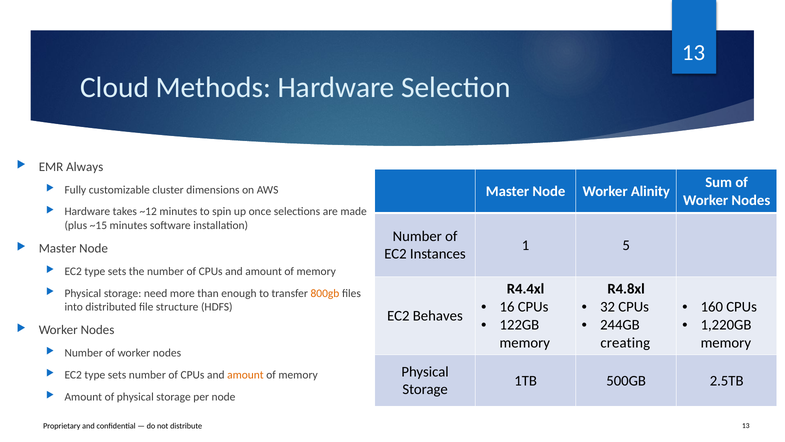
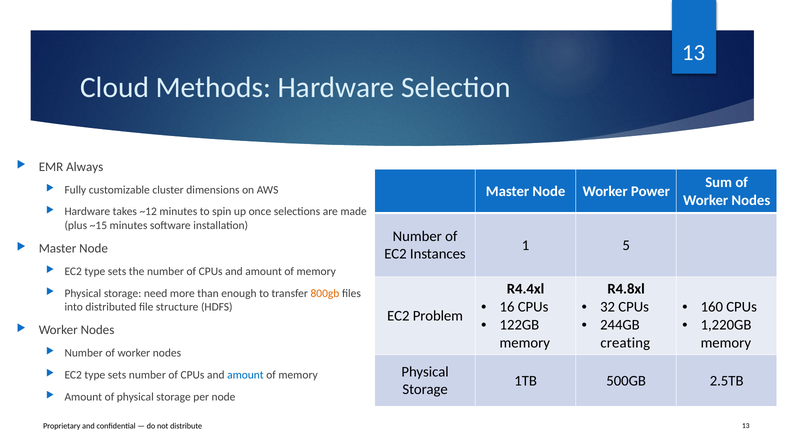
Alinity: Alinity -> Power
Behaves: Behaves -> Problem
amount at (245, 374) colour: orange -> blue
